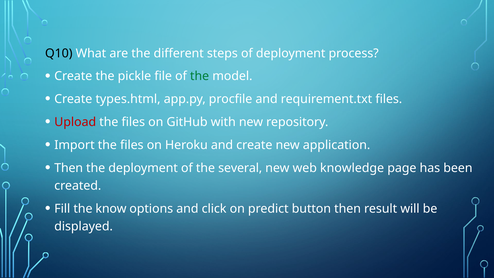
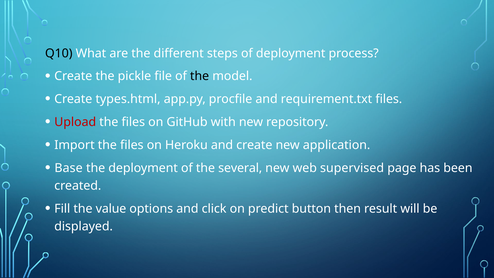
the at (200, 76) colour: green -> black
Then at (69, 168): Then -> Base
knowledge: knowledge -> supervised
know: know -> value
